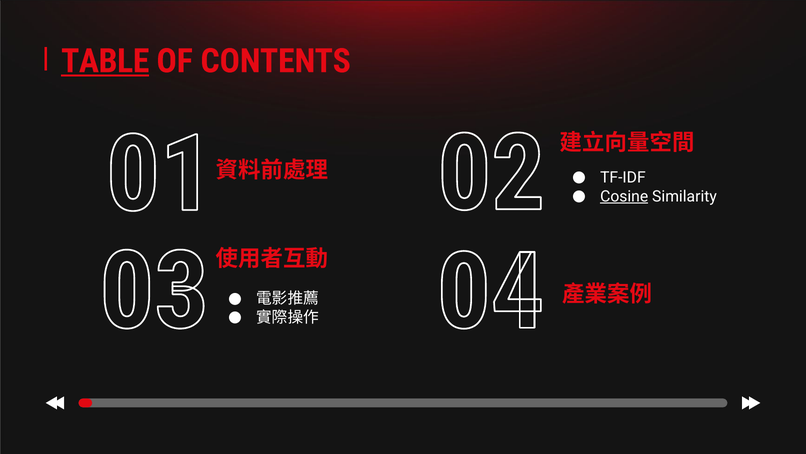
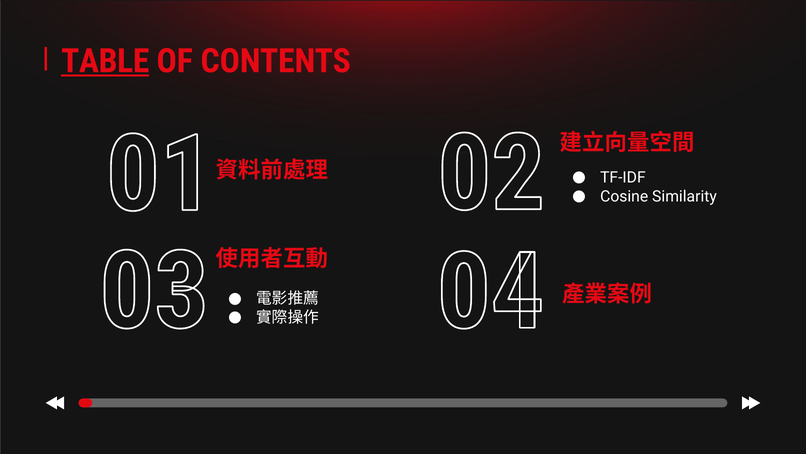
Cosine underline: present -> none
